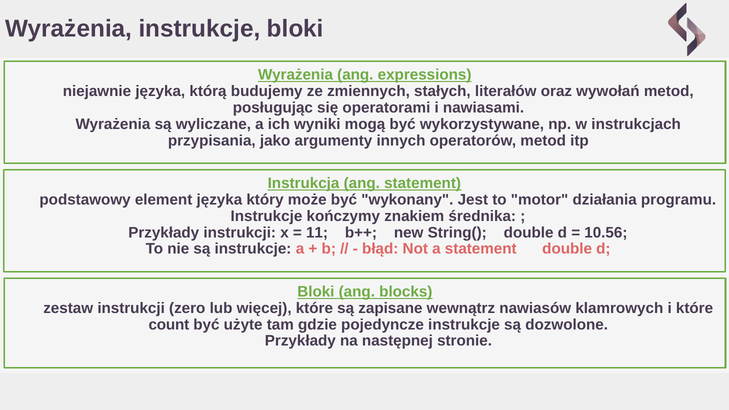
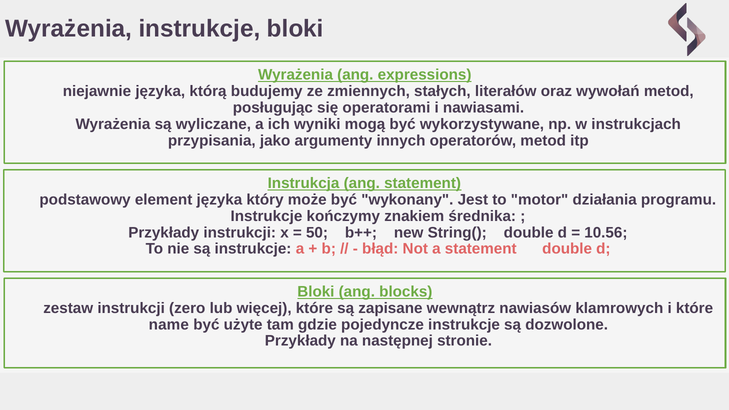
11: 11 -> 50
count: count -> name
